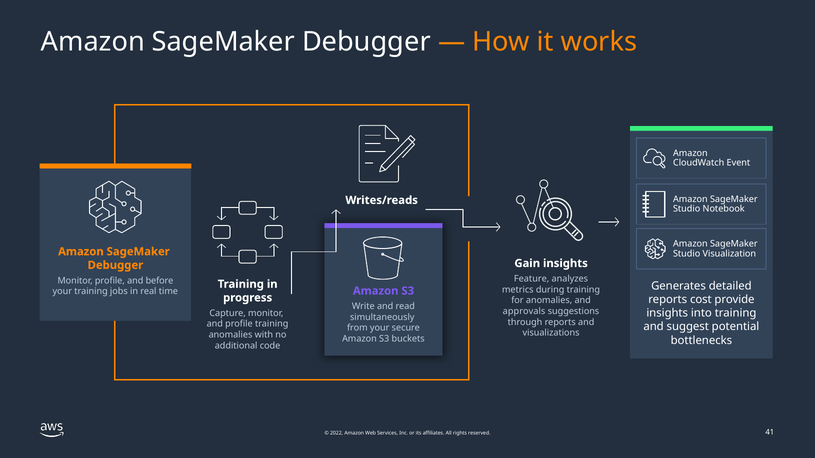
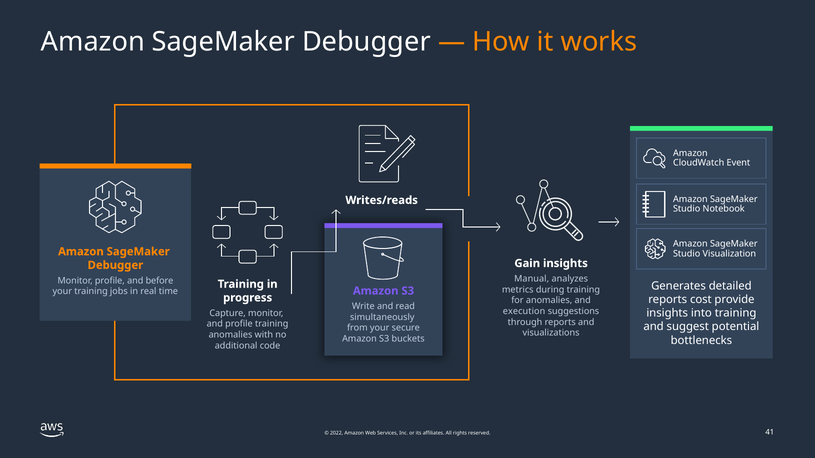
Feature: Feature -> Manual
approvals: approvals -> execution
